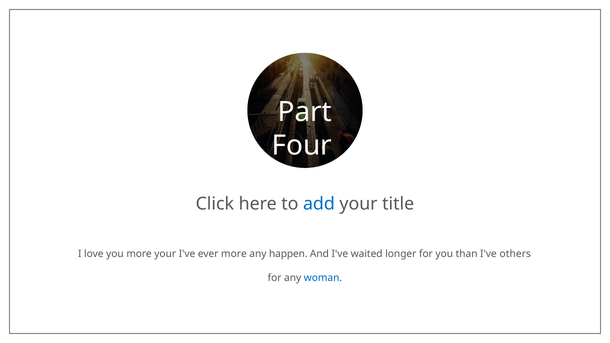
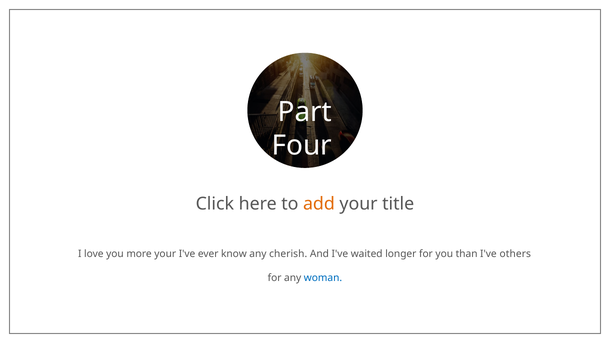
add colour: blue -> orange
ever more: more -> know
happen: happen -> cherish
